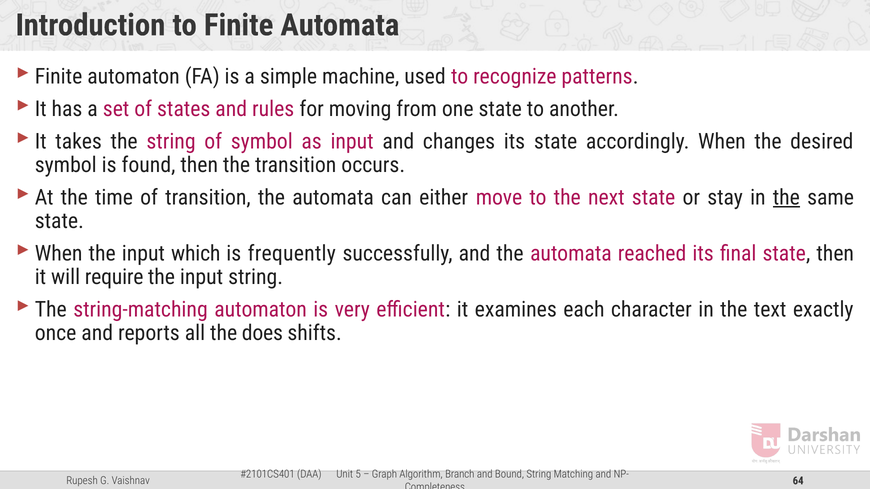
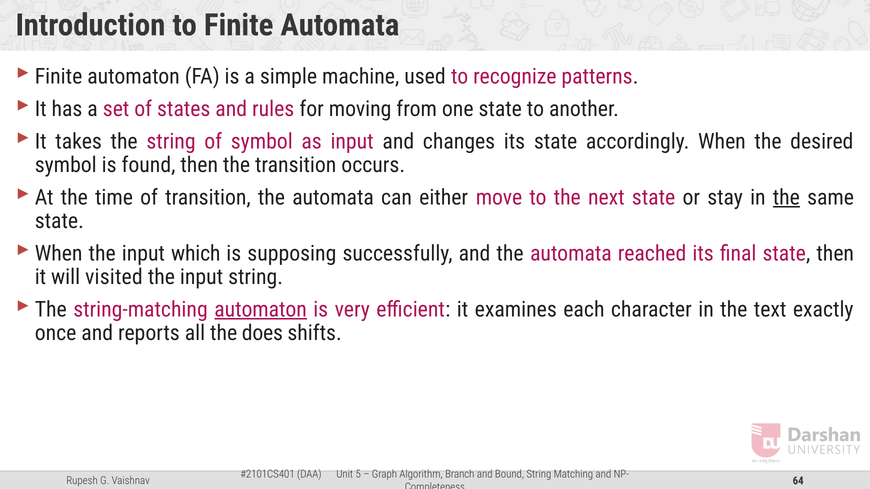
frequently: frequently -> supposing
require: require -> visited
automaton at (261, 310) underline: none -> present
